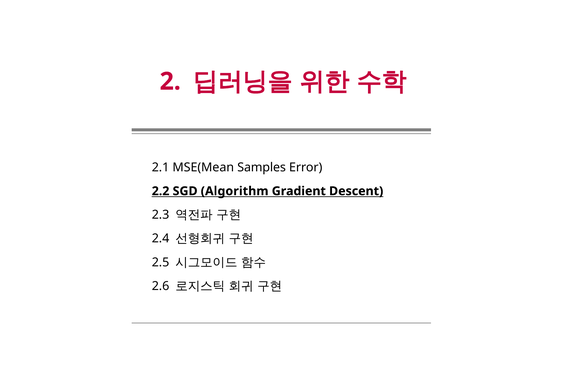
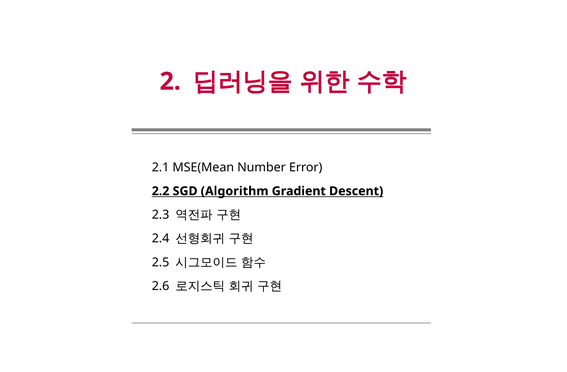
Samples: Samples -> Number
